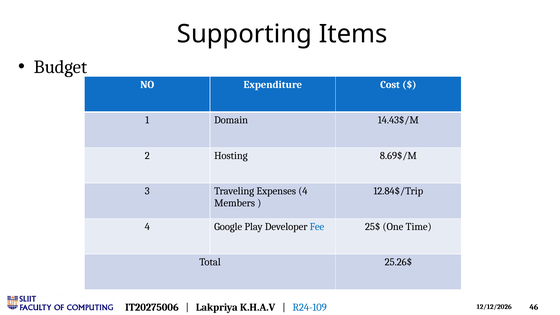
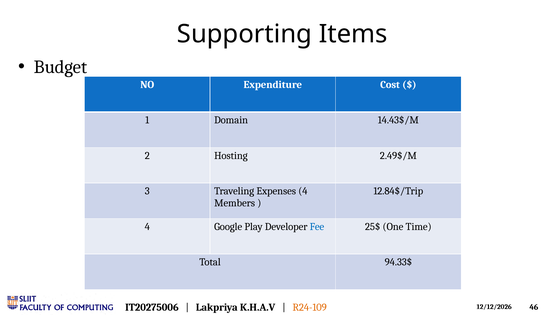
8.69$/M: 8.69$/M -> 2.49$/M
25.26$: 25.26$ -> 94.33$
R24-109 colour: blue -> orange
